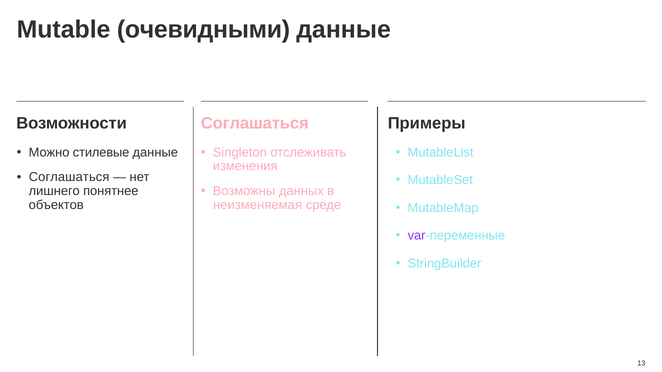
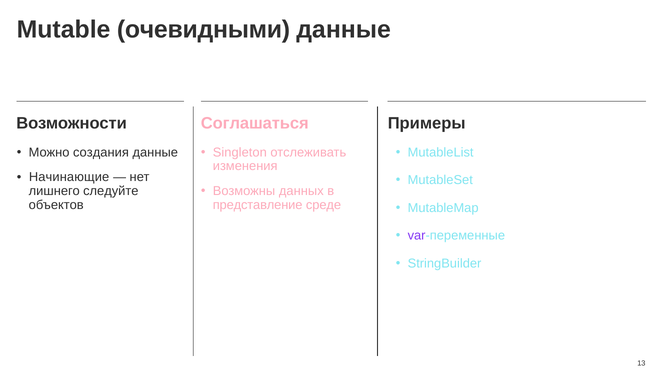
стилевые: стилевые -> создания
Соглашаться at (69, 177): Соглашаться -> Начинающие
понятнее: понятнее -> следуйте
неизменяемая: неизменяемая -> представление
